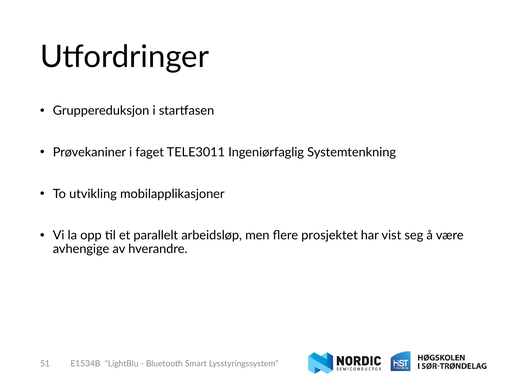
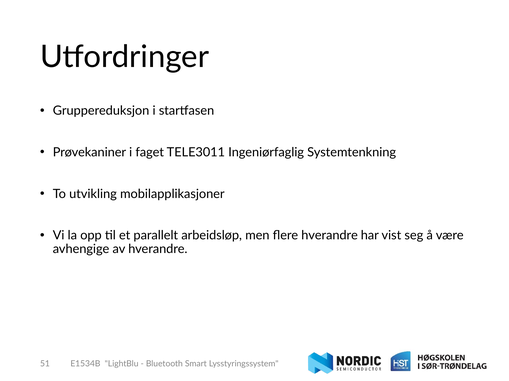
flere prosjektet: prosjektet -> hverandre
